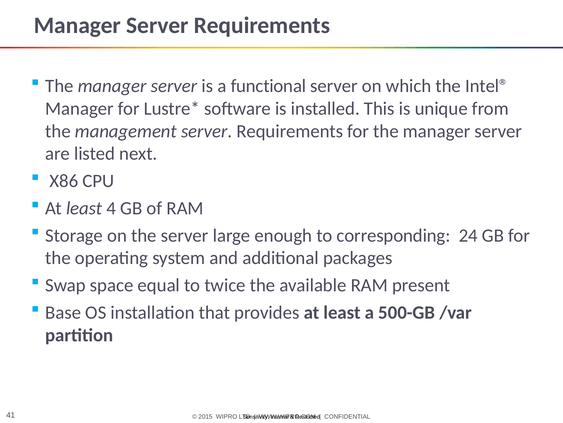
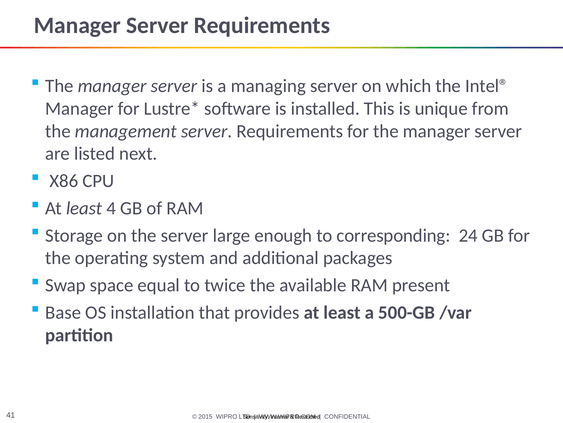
functional: functional -> managing
